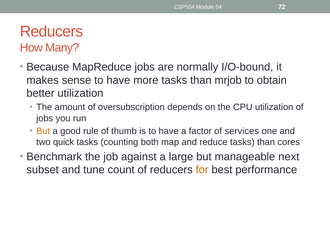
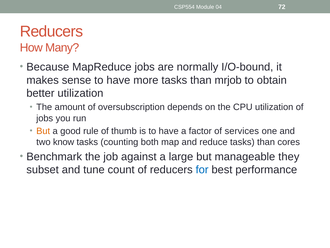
quick: quick -> know
next: next -> they
for colour: orange -> blue
